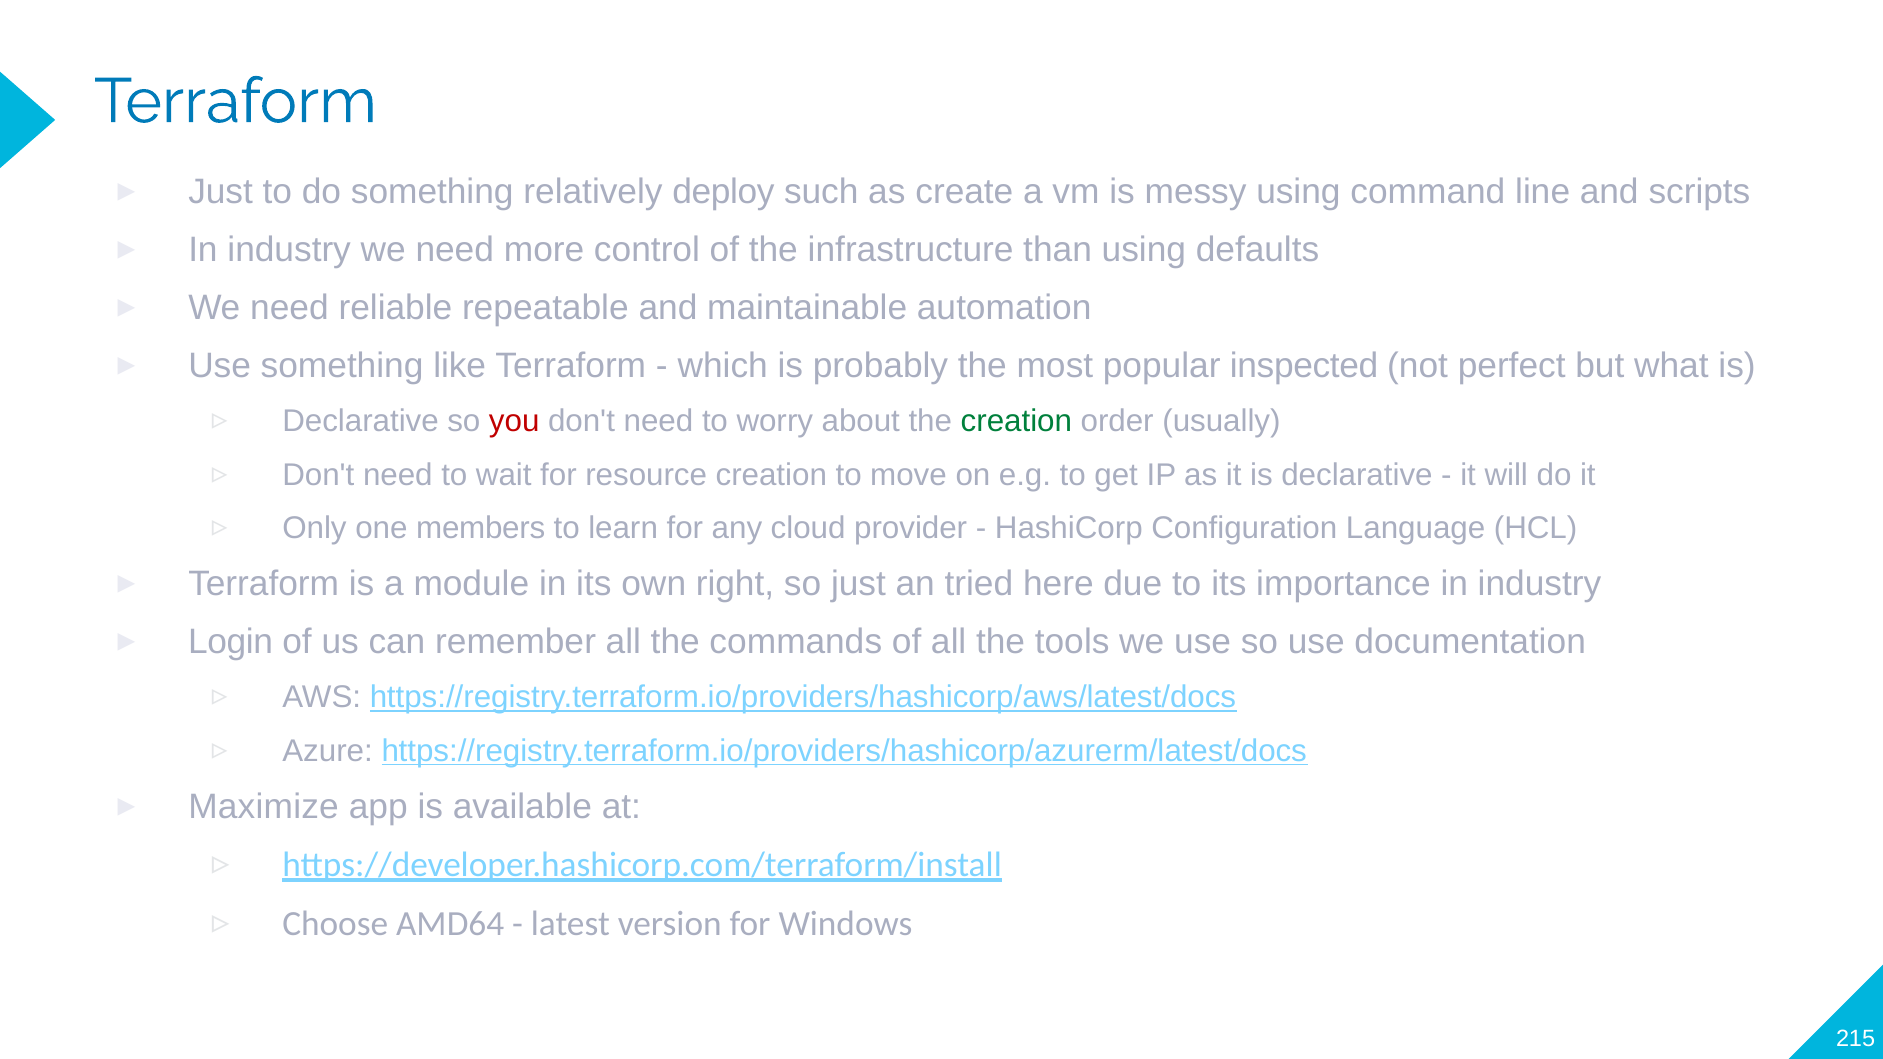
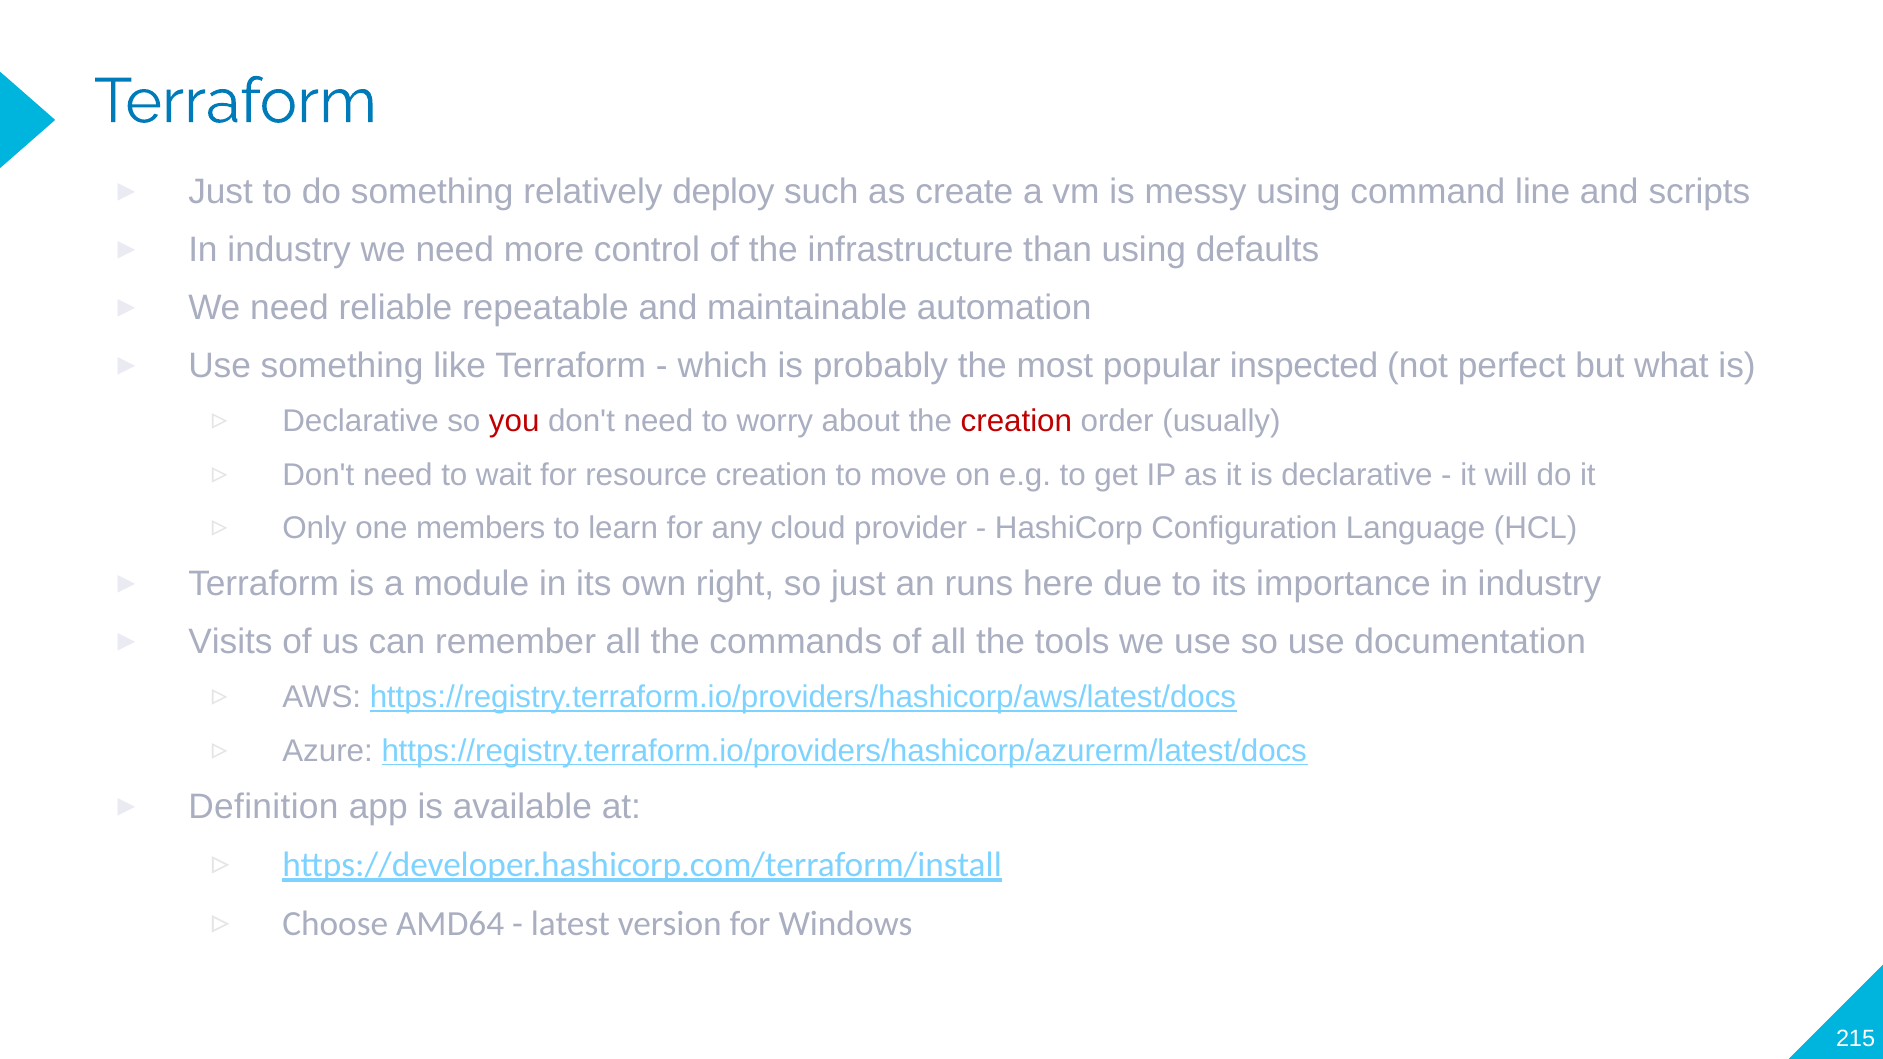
creation at (1016, 421) colour: green -> red
tried: tried -> runs
Login: Login -> Visits
Maximize: Maximize -> Definition
